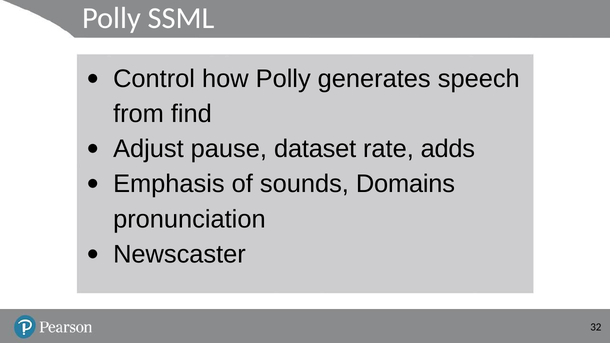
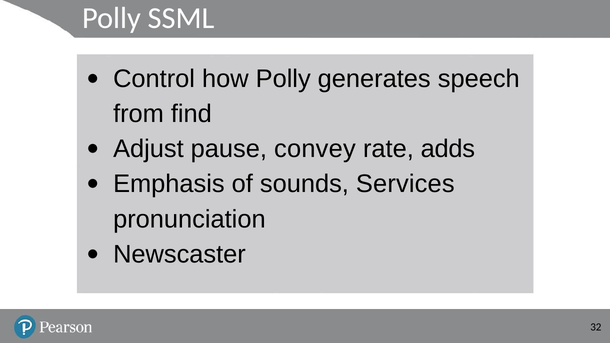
dataset: dataset -> convey
Domains: Domains -> Services
